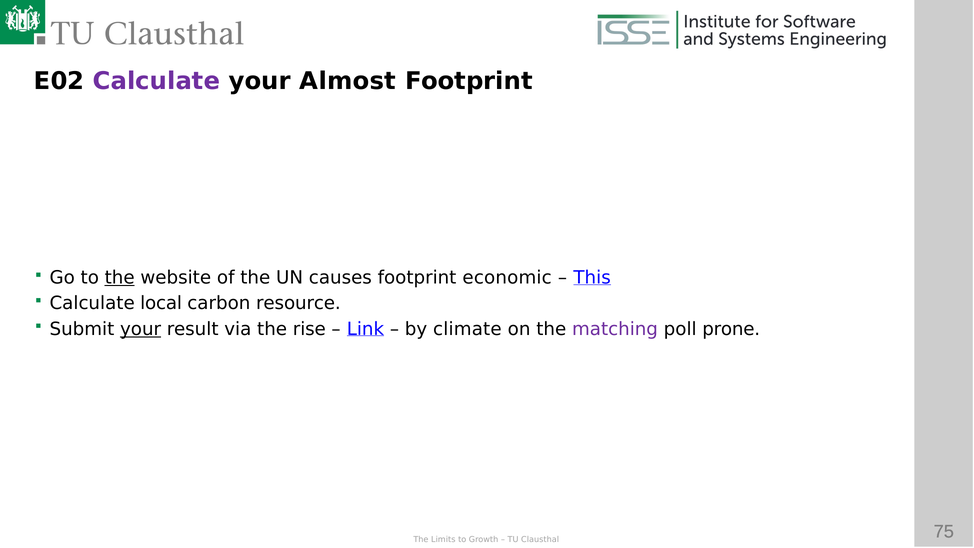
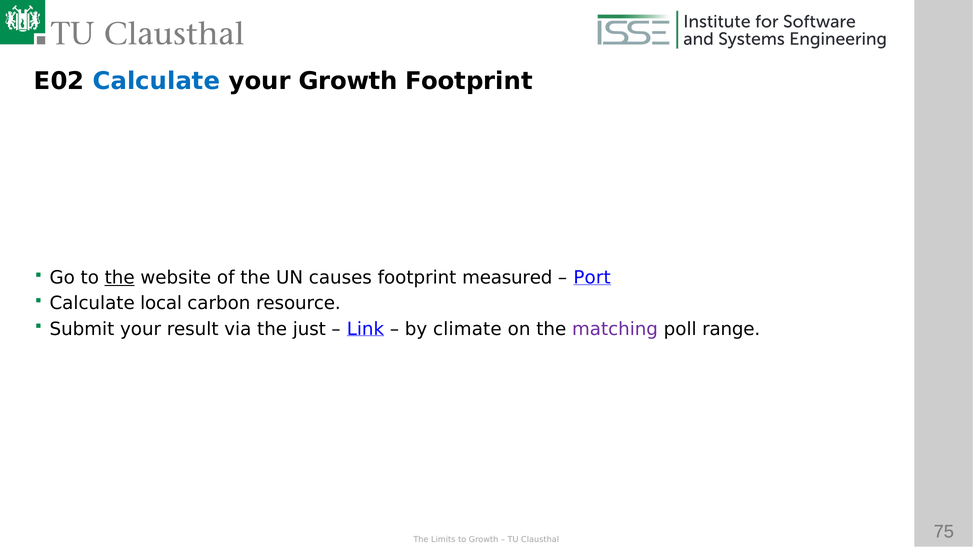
Calculate at (157, 81) colour: purple -> blue
your Almost: Almost -> Growth
economic: economic -> measured
This: This -> Port
your at (141, 329) underline: present -> none
rise: rise -> just
prone: prone -> range
